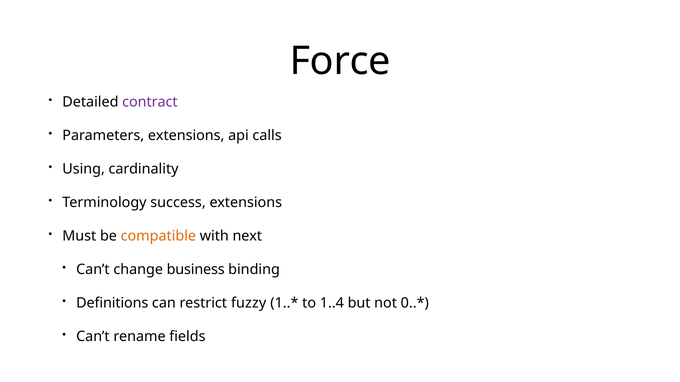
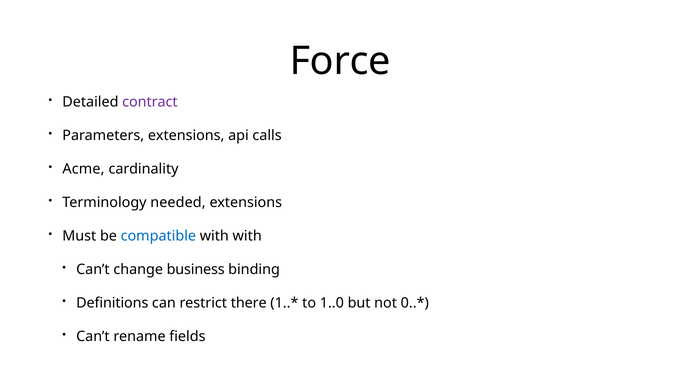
Using: Using -> Acme
success: success -> needed
compatible colour: orange -> blue
with next: next -> with
fuzzy: fuzzy -> there
1..4: 1..4 -> 1..0
